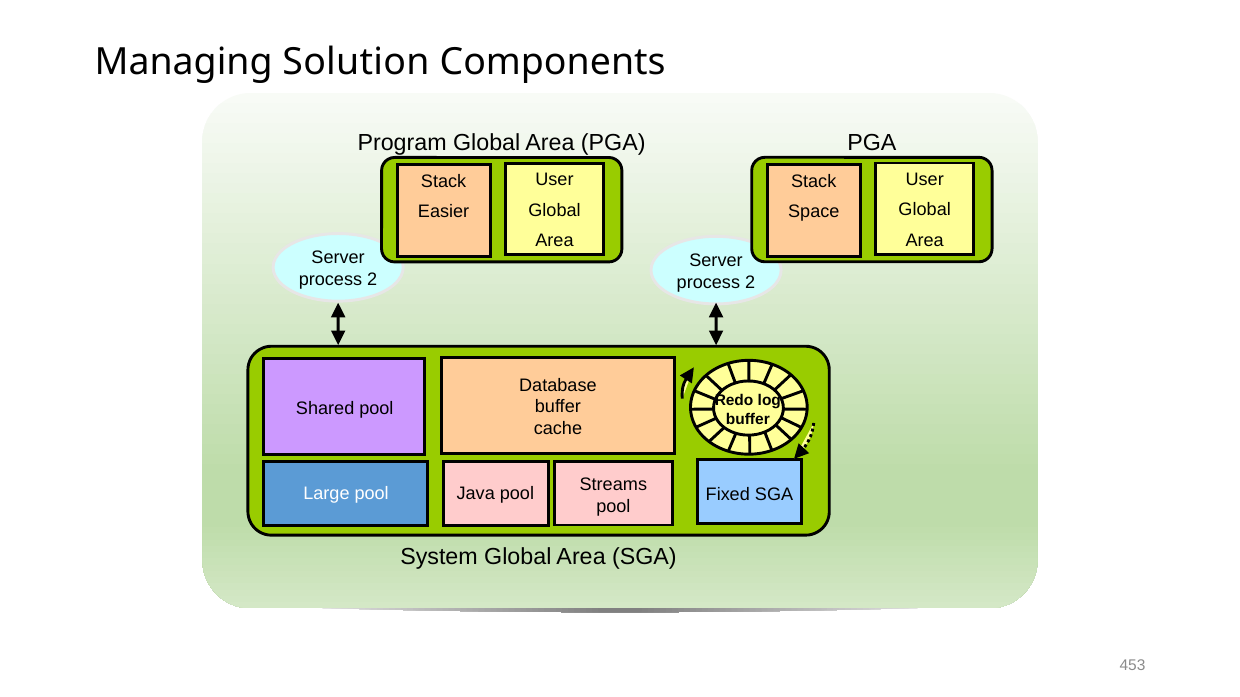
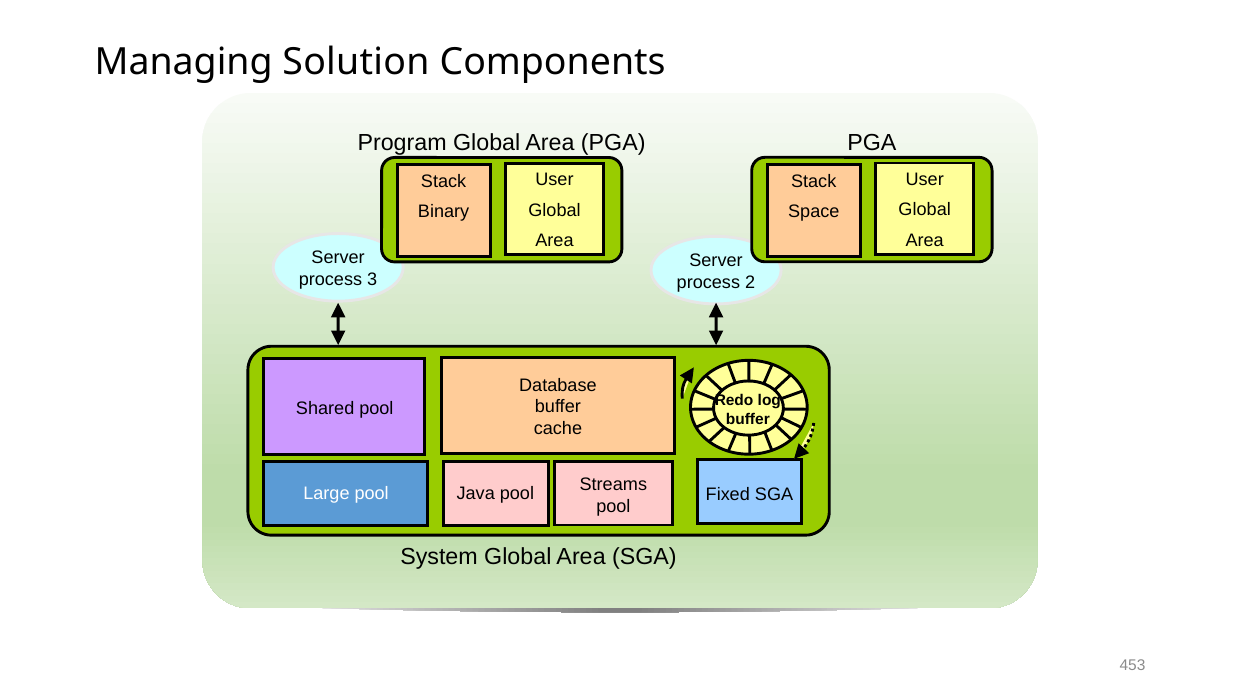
Easier: Easier -> Binary
2 at (372, 280): 2 -> 3
